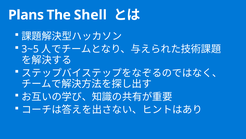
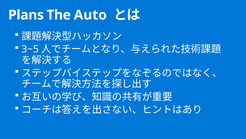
Shell: Shell -> Auto
